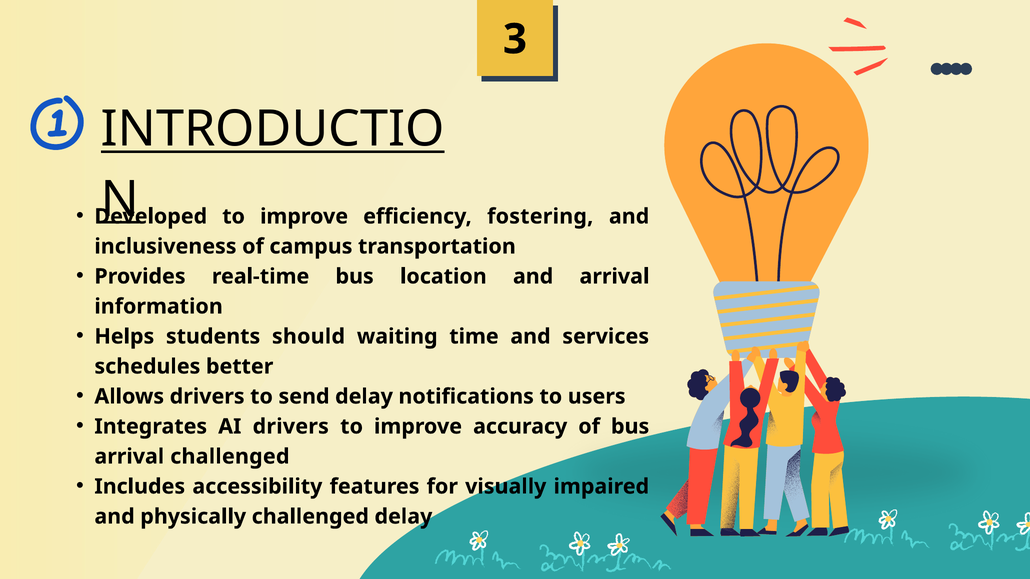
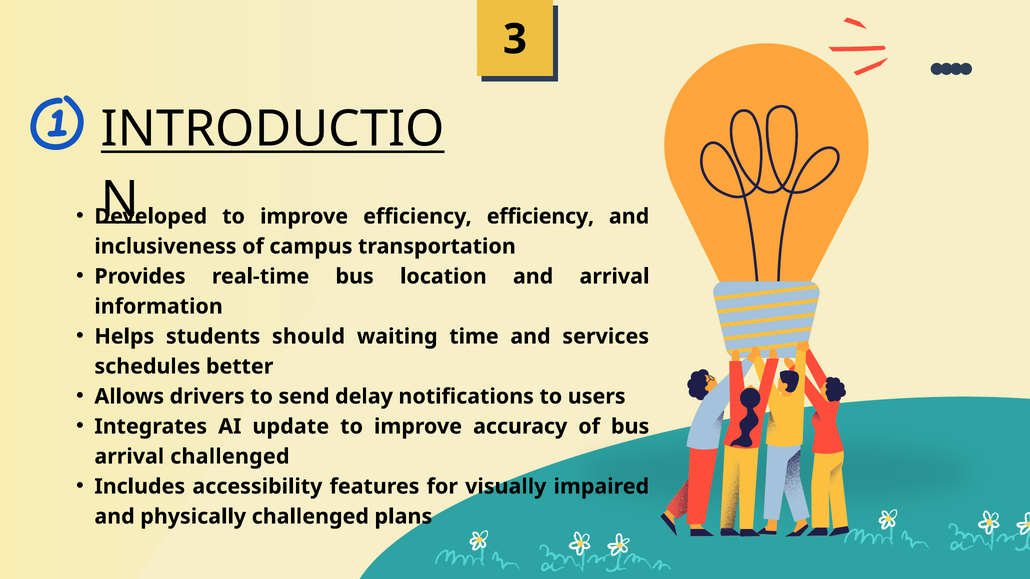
efficiency fostering: fostering -> efficiency
AI drivers: drivers -> update
challenged delay: delay -> plans
